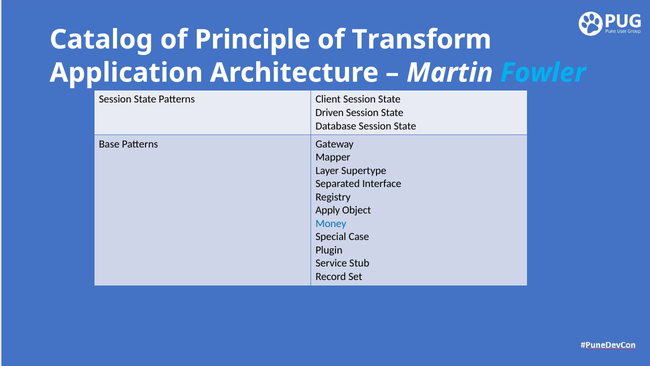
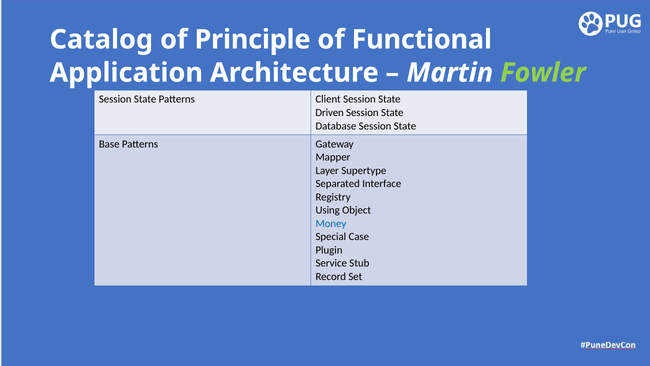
Transform: Transform -> Functional
Fowler colour: light blue -> light green
Apply: Apply -> Using
